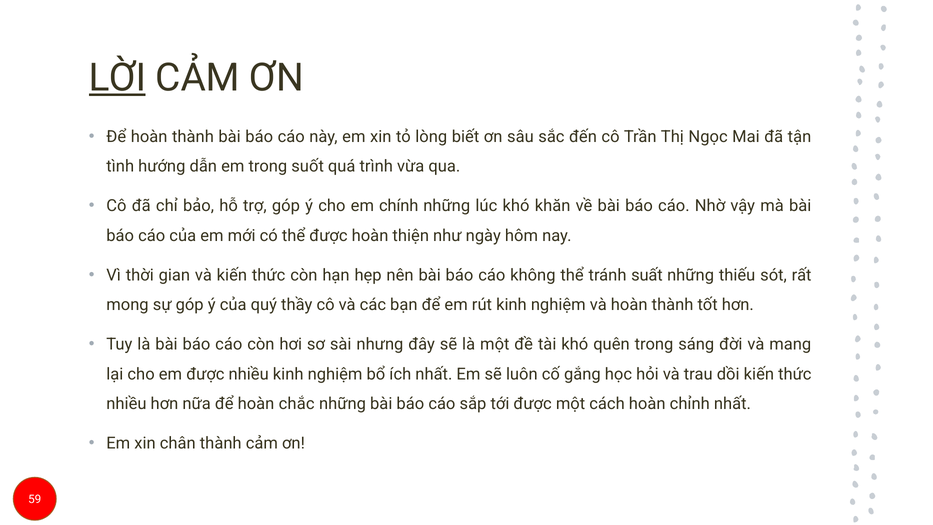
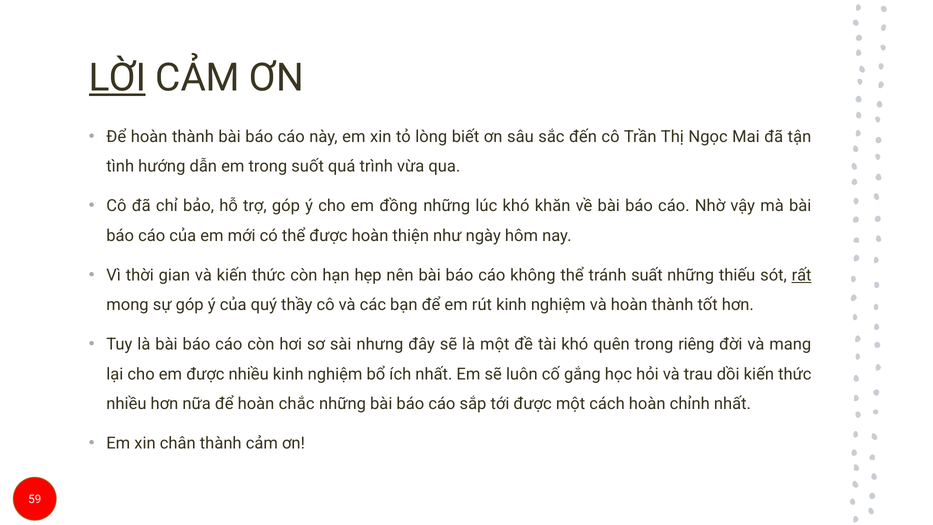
chính: chính -> đồng
rất underline: none -> present
sáng: sáng -> riêng
